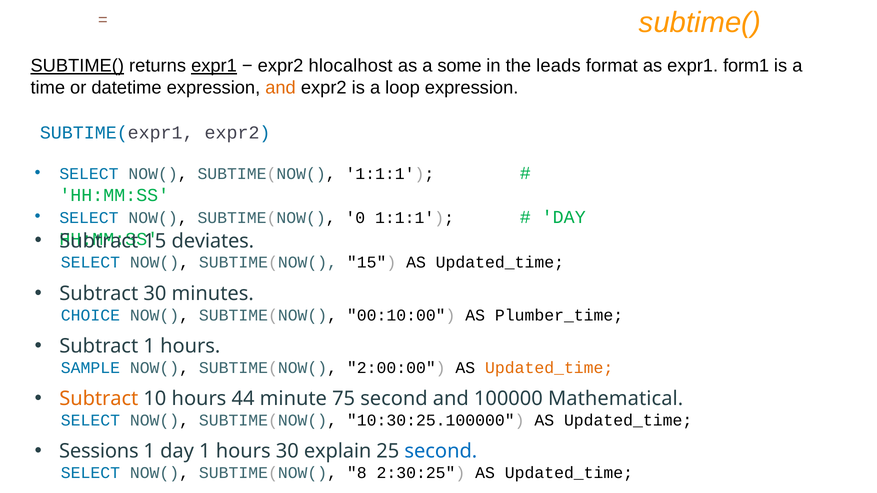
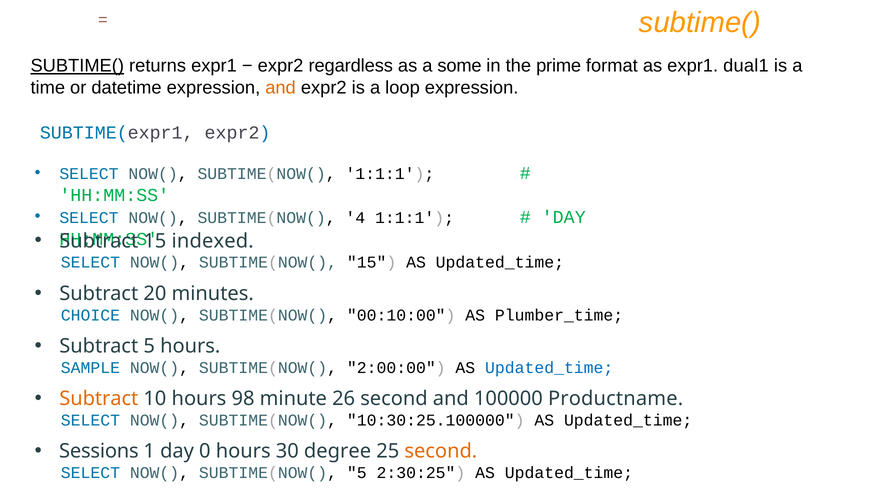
expr1 at (214, 66) underline: present -> none
hlocalhost: hlocalhost -> regardless
leads: leads -> prime
form1: form1 -> dual1
0: 0 -> 4
deviates: deviates -> indexed
Subtract 30: 30 -> 20
Subtract 1: 1 -> 5
Updated_time at (549, 368) colour: orange -> blue
44: 44 -> 98
75: 75 -> 26
Mathematical: Mathematical -> Productname
day 1: 1 -> 0
explain: explain -> degree
second at (441, 451) colour: blue -> orange
SUBTIME(NOW( 8: 8 -> 5
